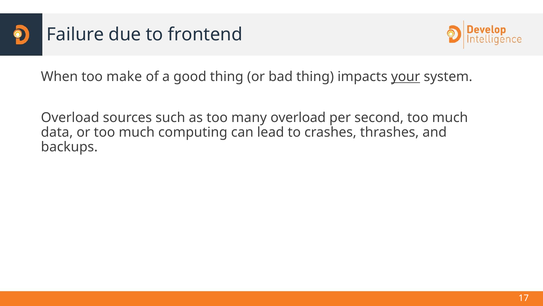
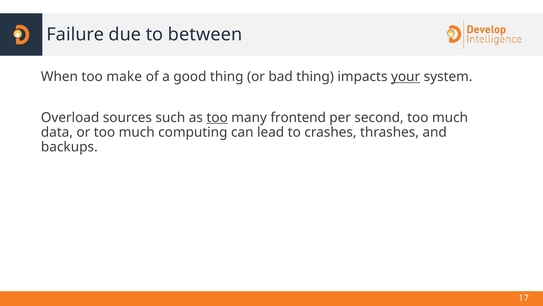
frontend: frontend -> between
too at (217, 117) underline: none -> present
many overload: overload -> frontend
